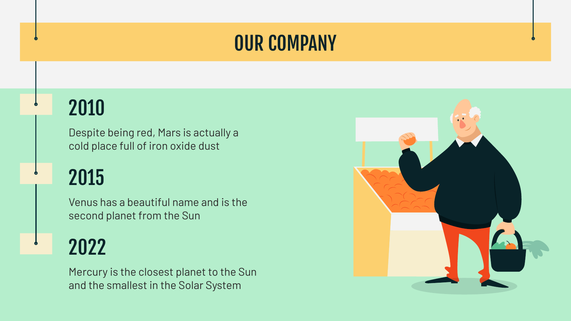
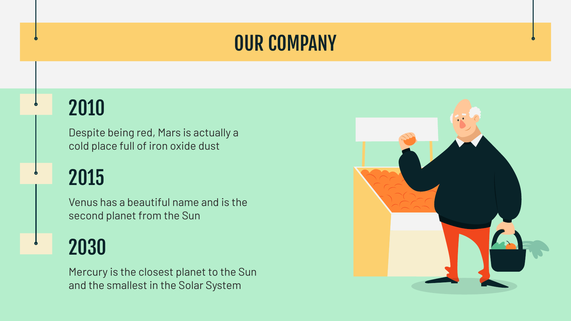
2022: 2022 -> 2030
